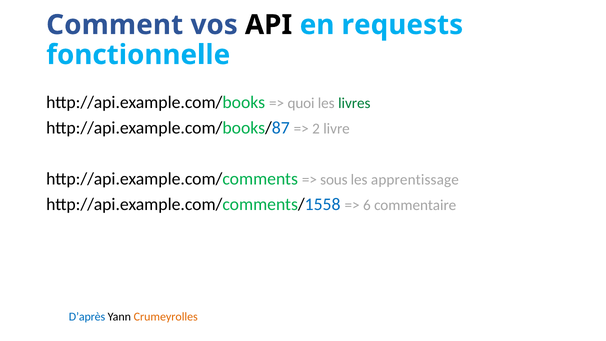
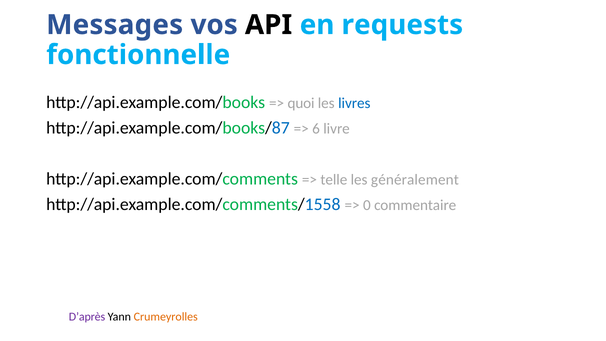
Comment: Comment -> Messages
livres colour: green -> blue
2: 2 -> 6
sous: sous -> telle
apprentissage: apprentissage -> généralement
6: 6 -> 0
D’après colour: blue -> purple
